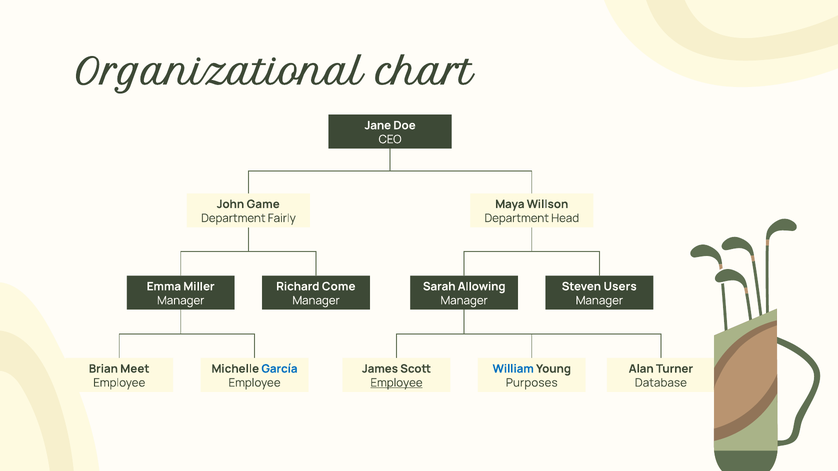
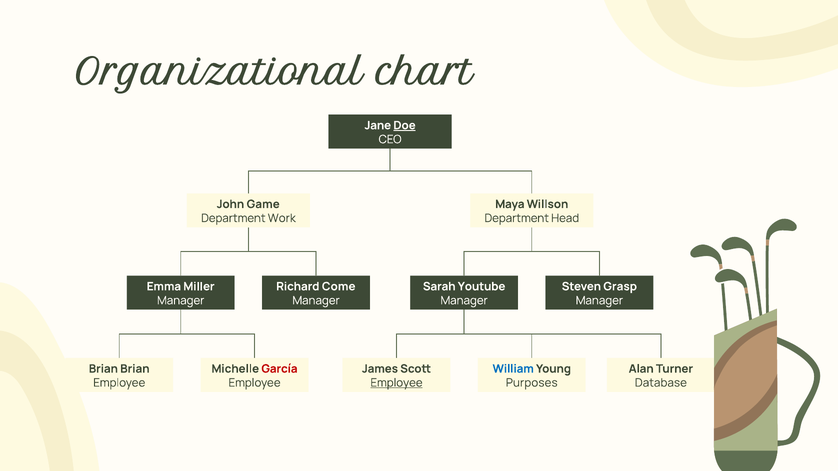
Doe underline: none -> present
Fairly: Fairly -> Work
Allowing: Allowing -> Youtube
Users: Users -> Grasp
Brian Meet: Meet -> Brian
García colour: blue -> red
